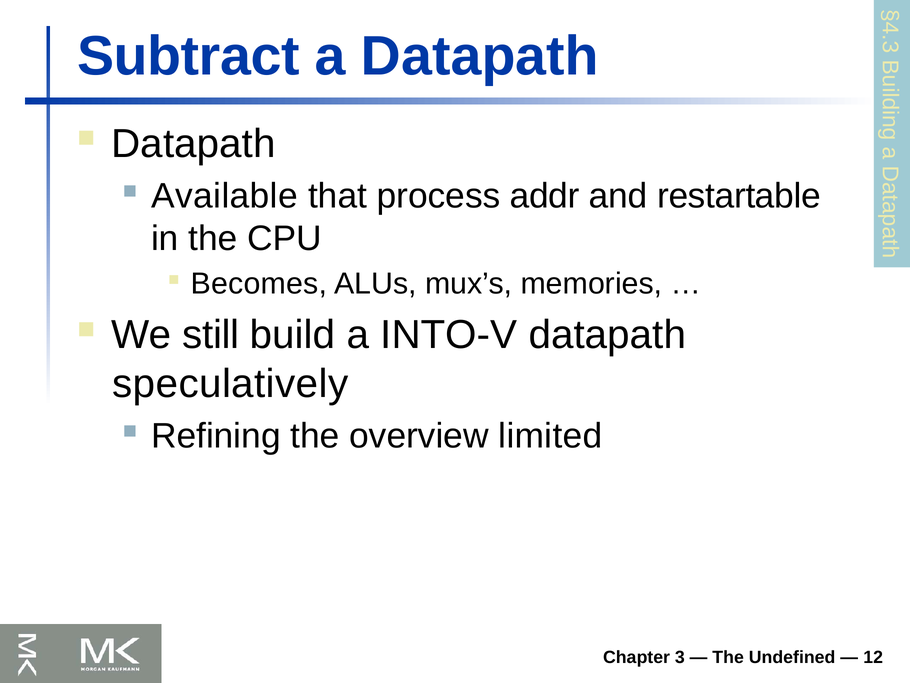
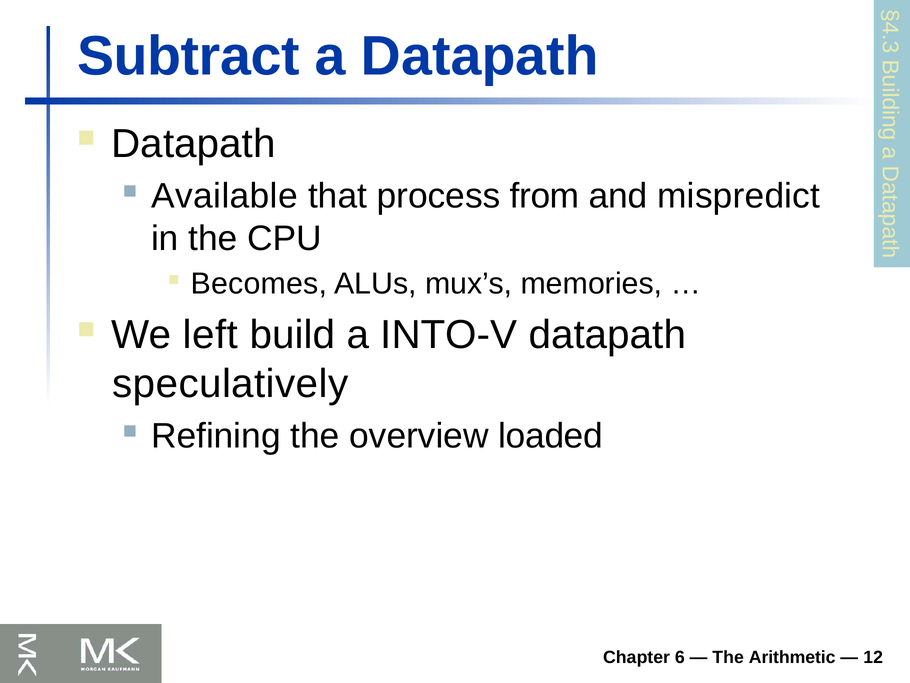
addr: addr -> from
restartable: restartable -> mispredict
still: still -> left
limited: limited -> loaded
Chapter 3: 3 -> 6
Undefined: Undefined -> Arithmetic
